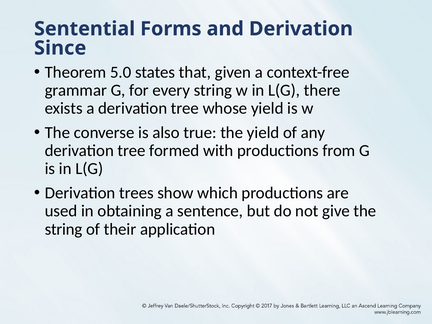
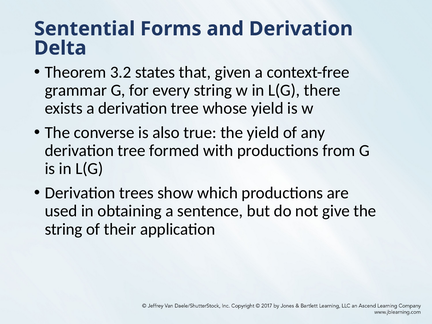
Since: Since -> Delta
5.0: 5.0 -> 3.2
